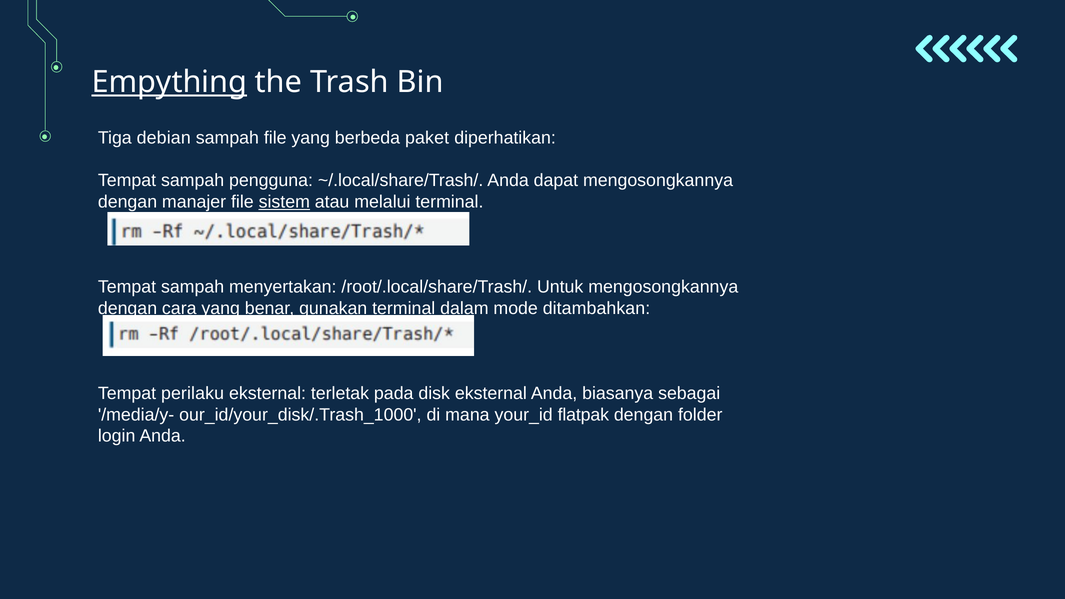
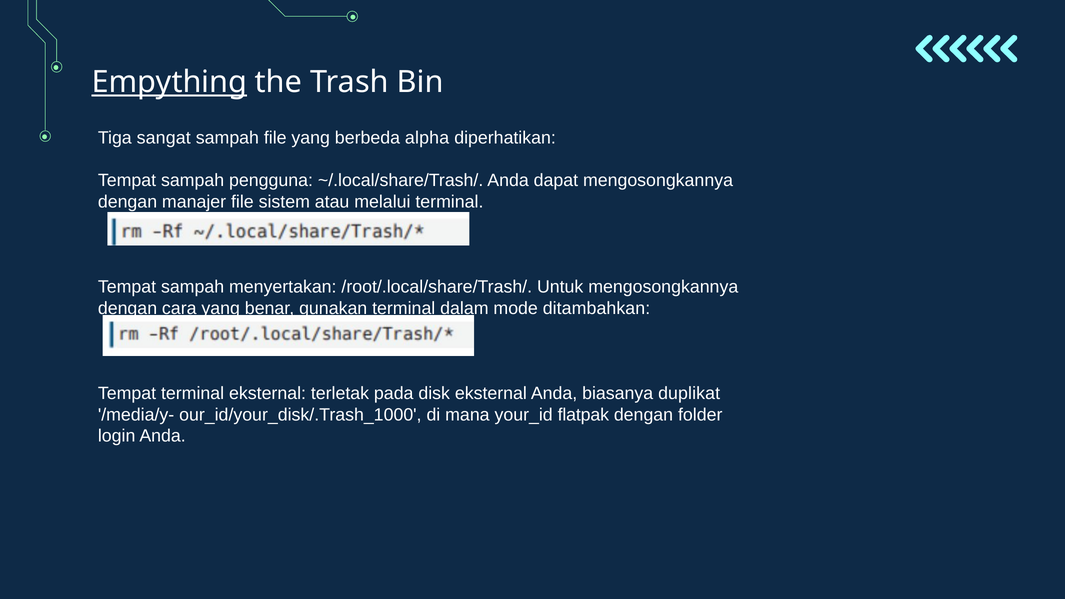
debian: debian -> sangat
paket: paket -> alpha
sistem underline: present -> none
Tempat perilaku: perilaku -> terminal
sebagai: sebagai -> duplikat
